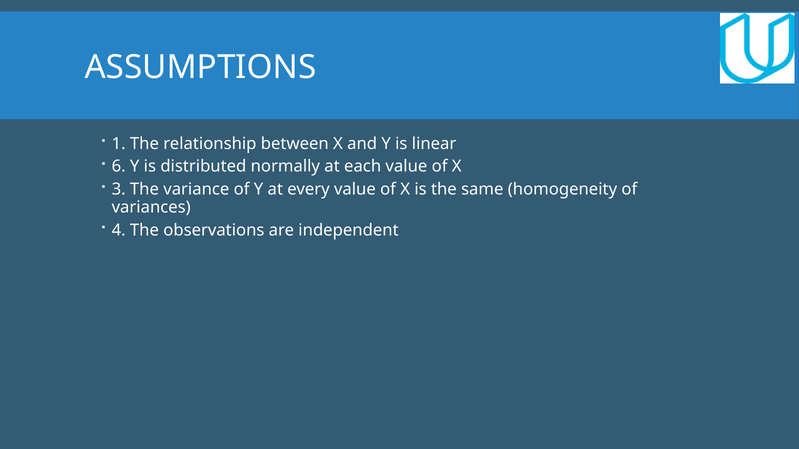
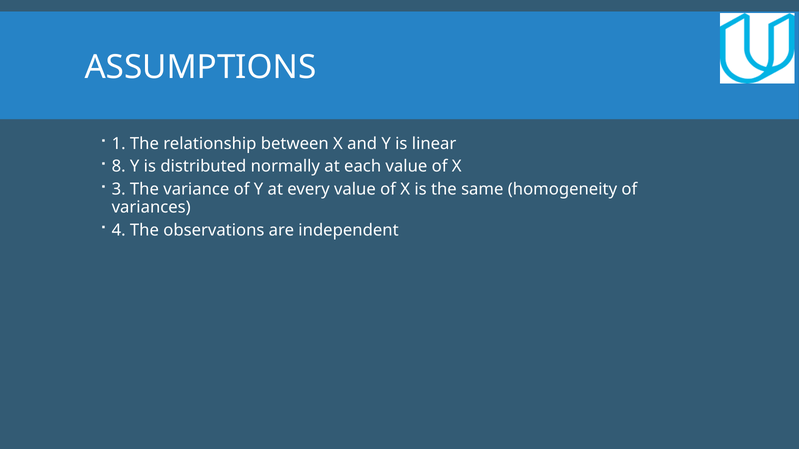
6: 6 -> 8
